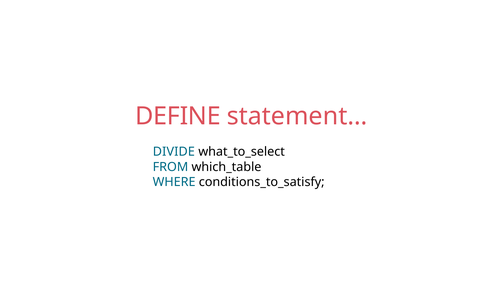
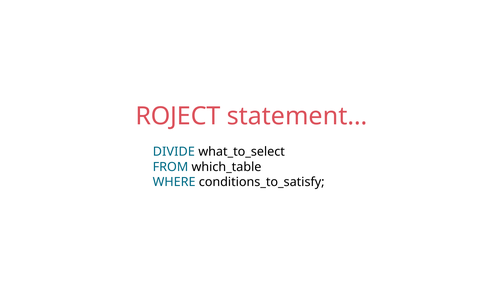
DEFINE: DEFINE -> ROJECT
